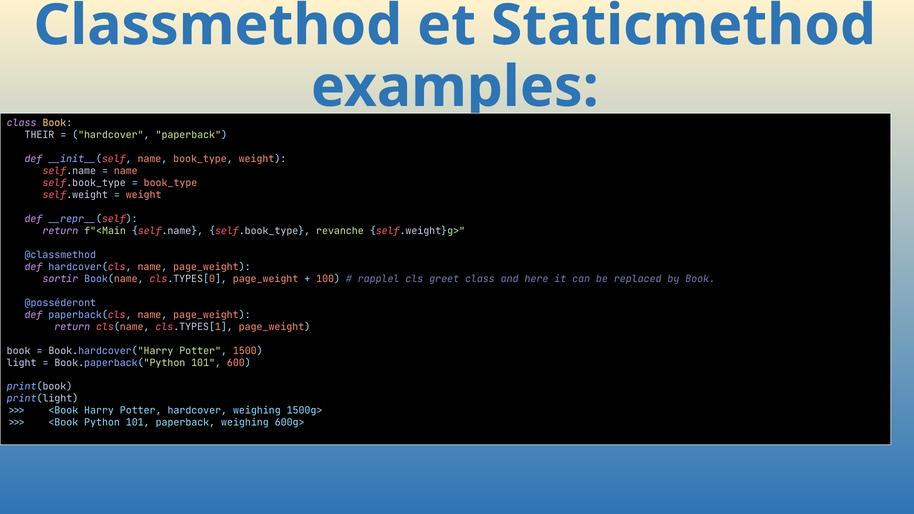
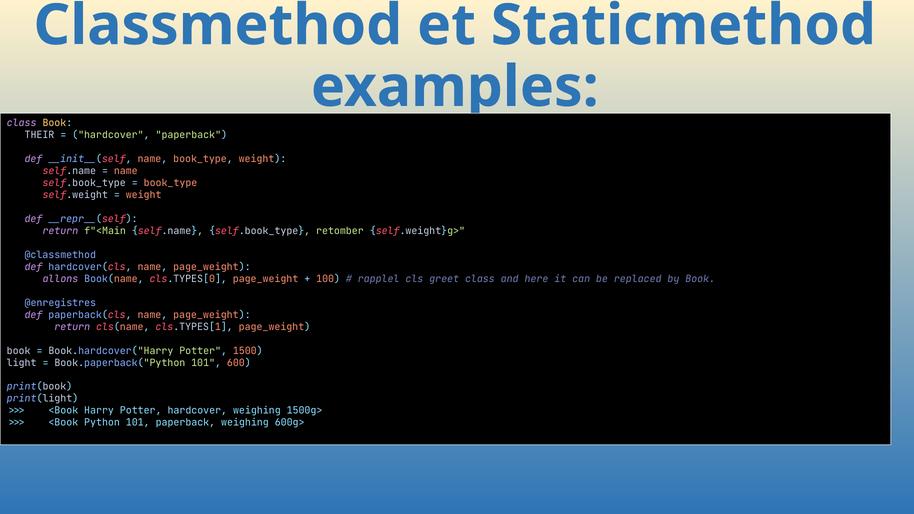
revanche: revanche -> retomber
sortir: sortir -> allons
@posséderont: @posséderont -> @enregistres
